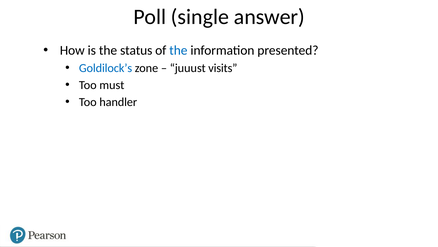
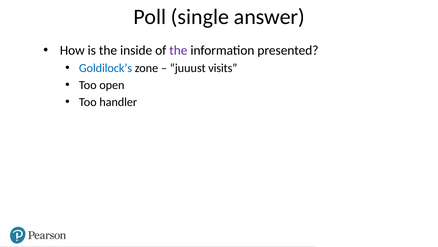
status: status -> inside
the at (178, 50) colour: blue -> purple
must: must -> open
